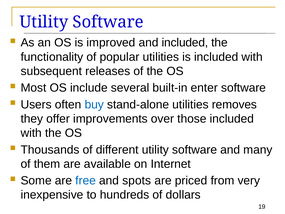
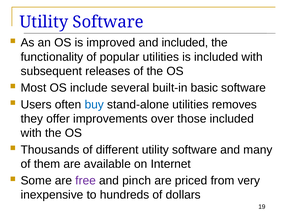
enter: enter -> basic
free colour: blue -> purple
spots: spots -> pinch
